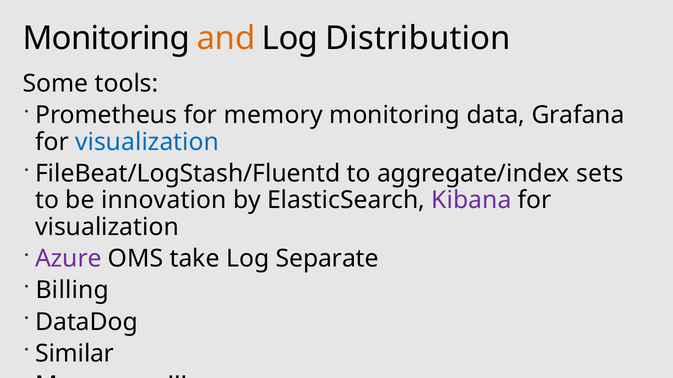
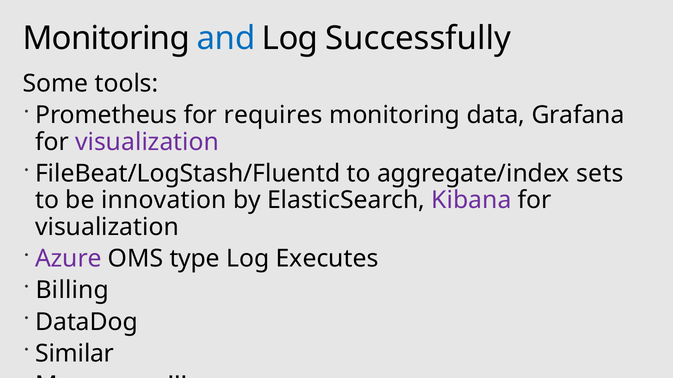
and colour: orange -> blue
Distribution: Distribution -> Successfully
memory: memory -> requires
visualization at (147, 142) colour: blue -> purple
take: take -> type
Separate: Separate -> Executes
